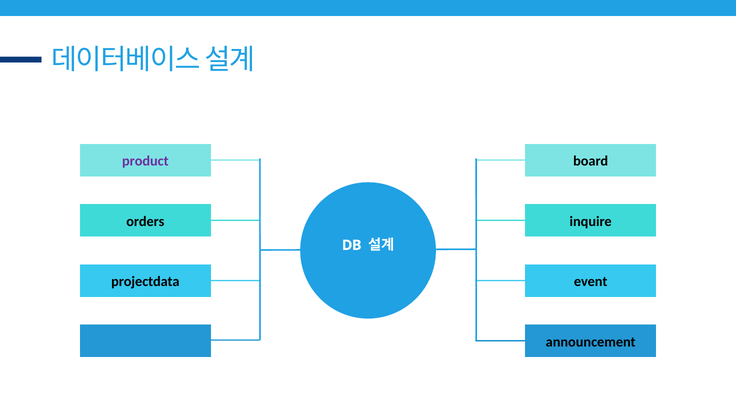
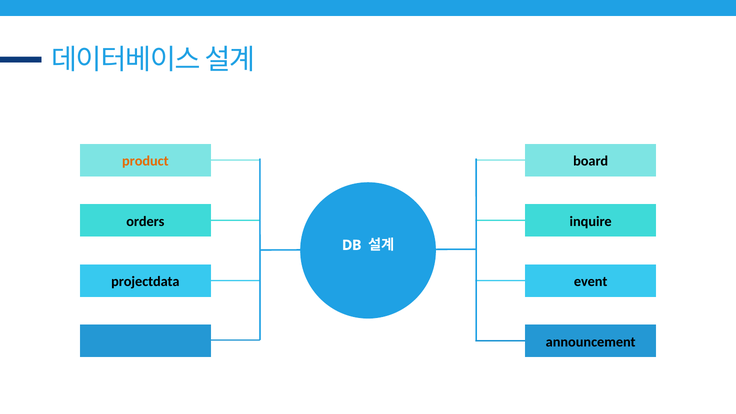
product colour: purple -> orange
